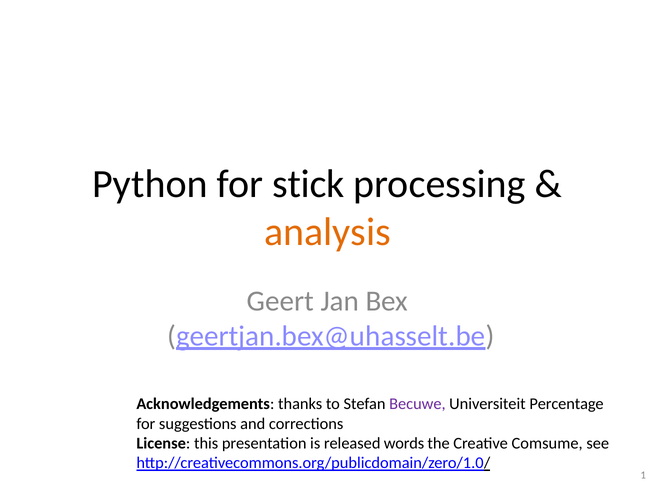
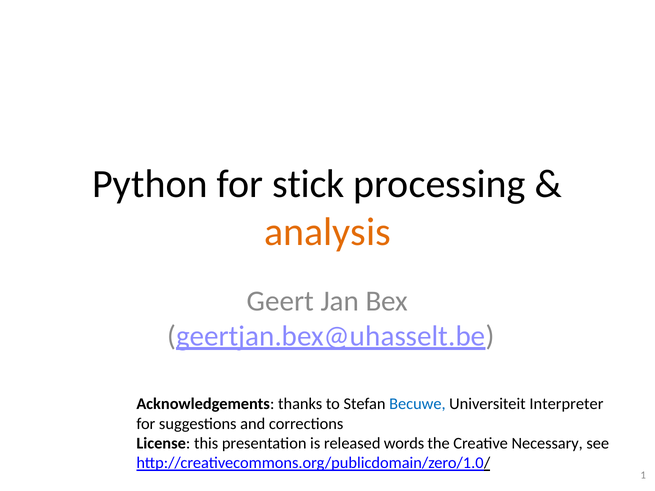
Becuwe colour: purple -> blue
Percentage: Percentage -> Interpreter
Comsume: Comsume -> Necessary
